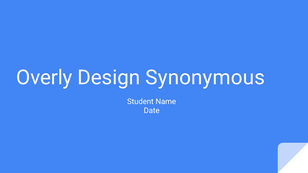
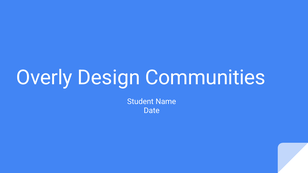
Synonymous: Synonymous -> Communities
